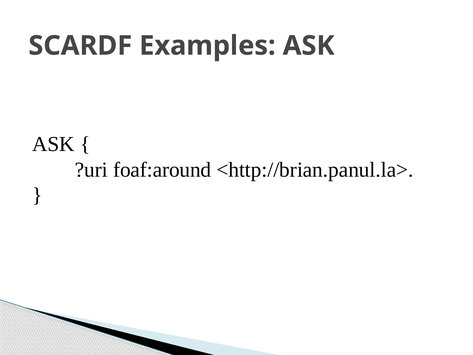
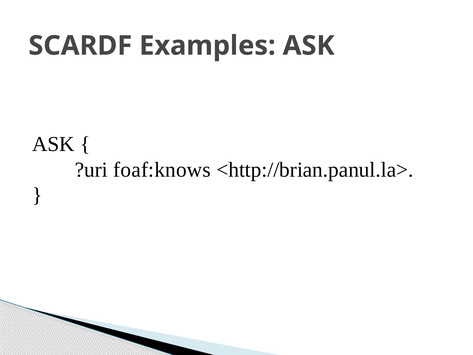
foaf:around: foaf:around -> foaf:knows
